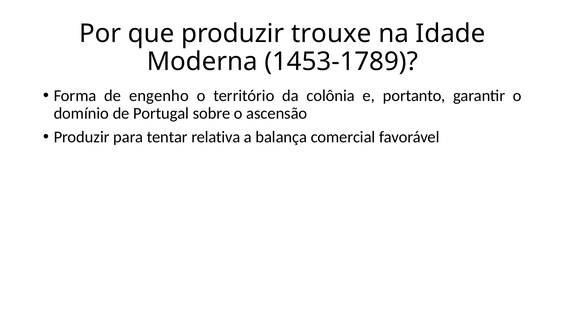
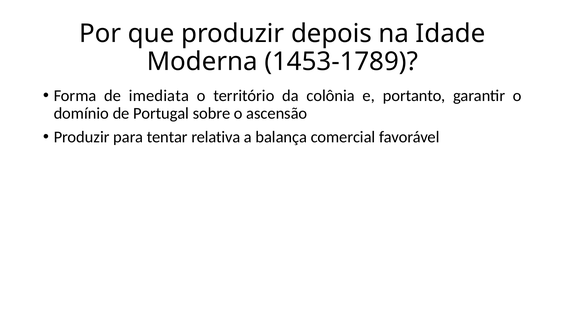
trouxe: trouxe -> depois
engenho: engenho -> imediata
